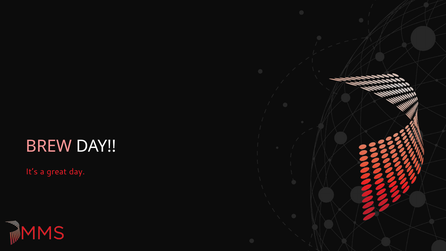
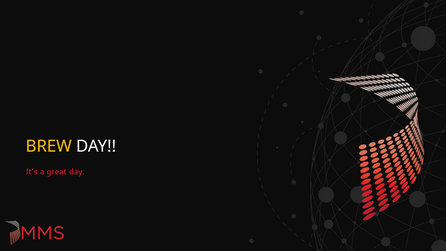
BREW colour: pink -> yellow
